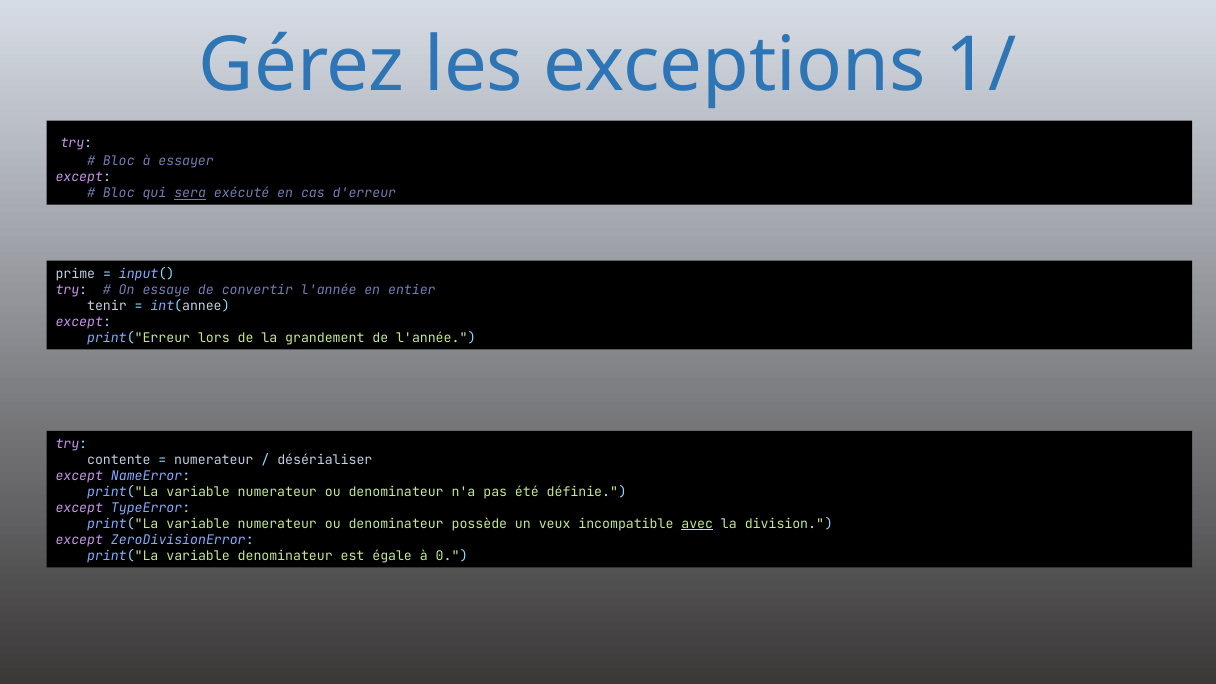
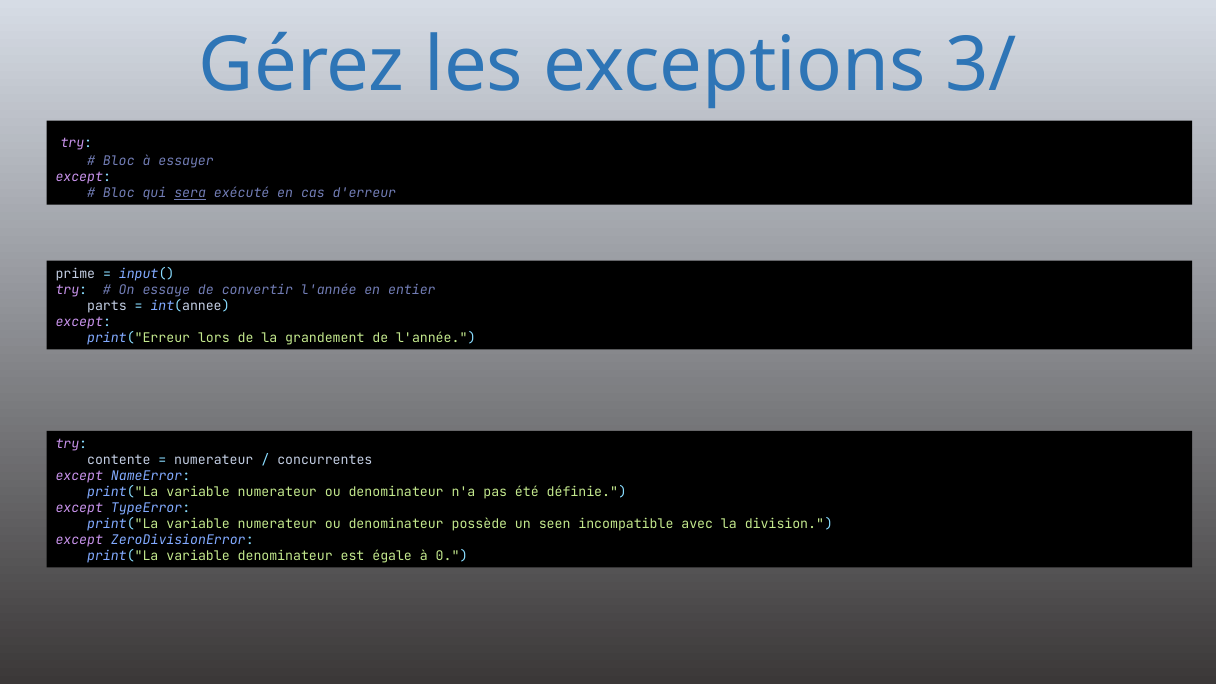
1/: 1/ -> 3/
tenir: tenir -> parts
désérialiser: désérialiser -> concurrentes
veux: veux -> seen
avec underline: present -> none
